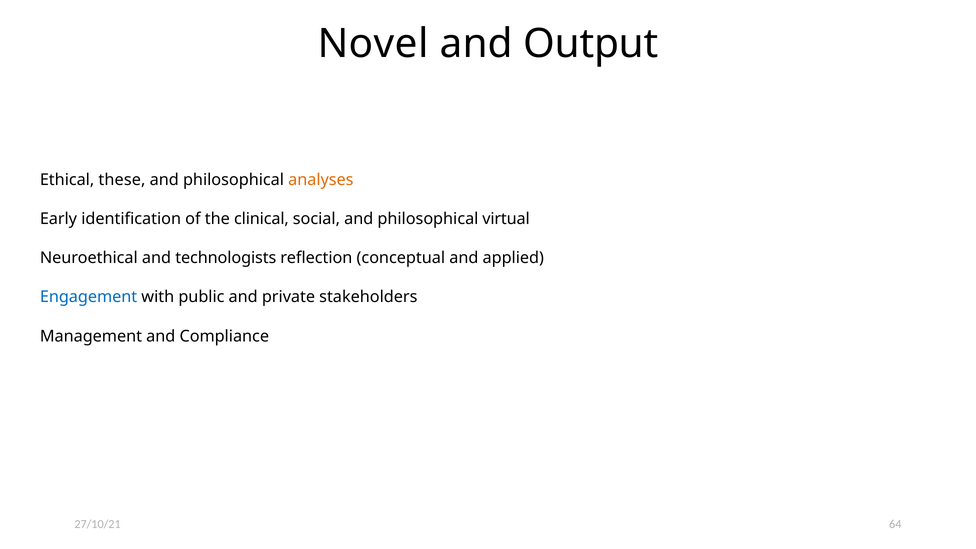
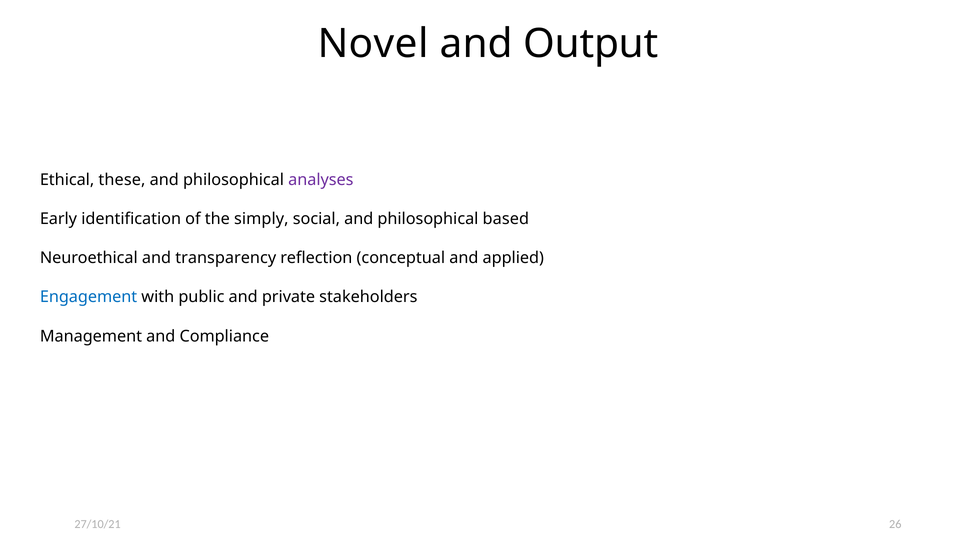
analyses colour: orange -> purple
clinical: clinical -> simply
virtual: virtual -> based
technologists: technologists -> transparency
64: 64 -> 26
